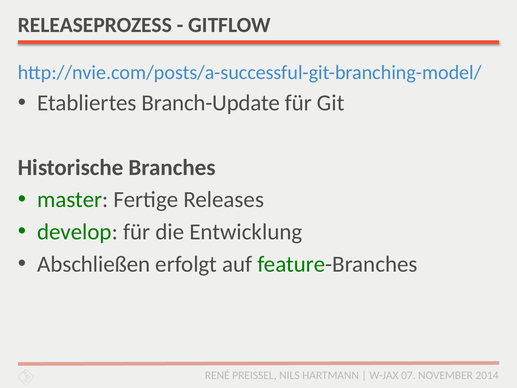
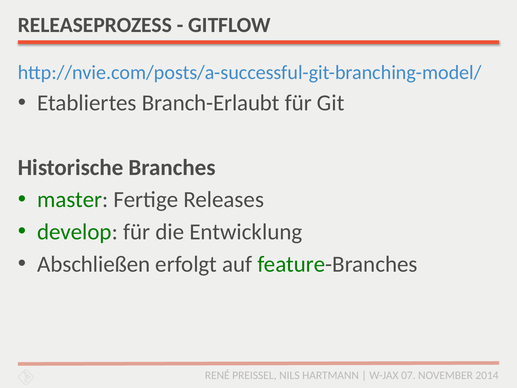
Branch-Update: Branch-Update -> Branch-Erlaubt
